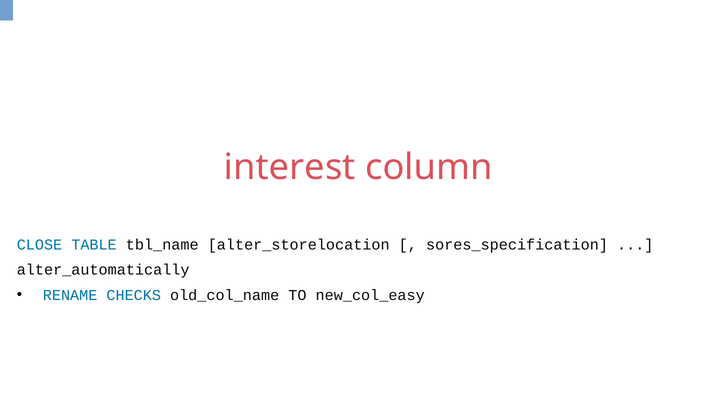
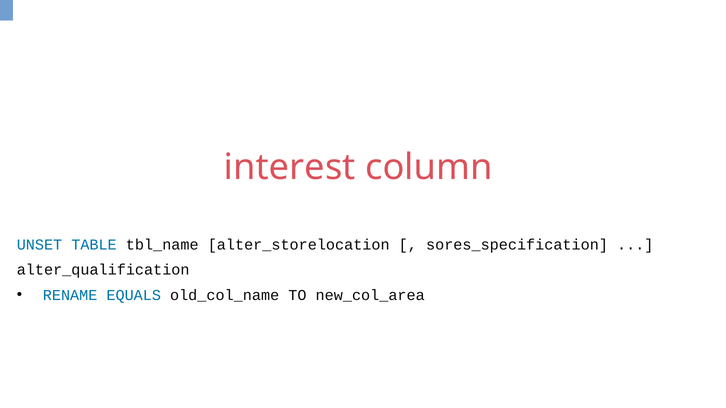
CLOSE: CLOSE -> UNSET
alter_automatically: alter_automatically -> alter_qualification
CHECKS: CHECKS -> EQUALS
new_col_easy: new_col_easy -> new_col_area
